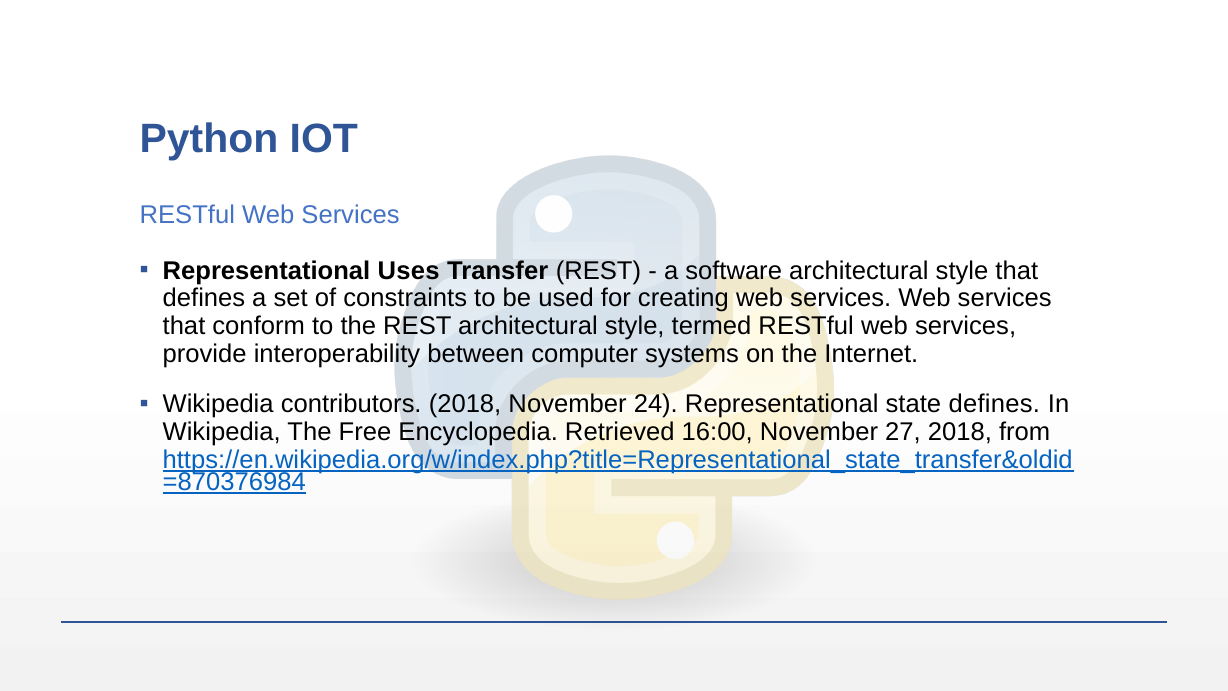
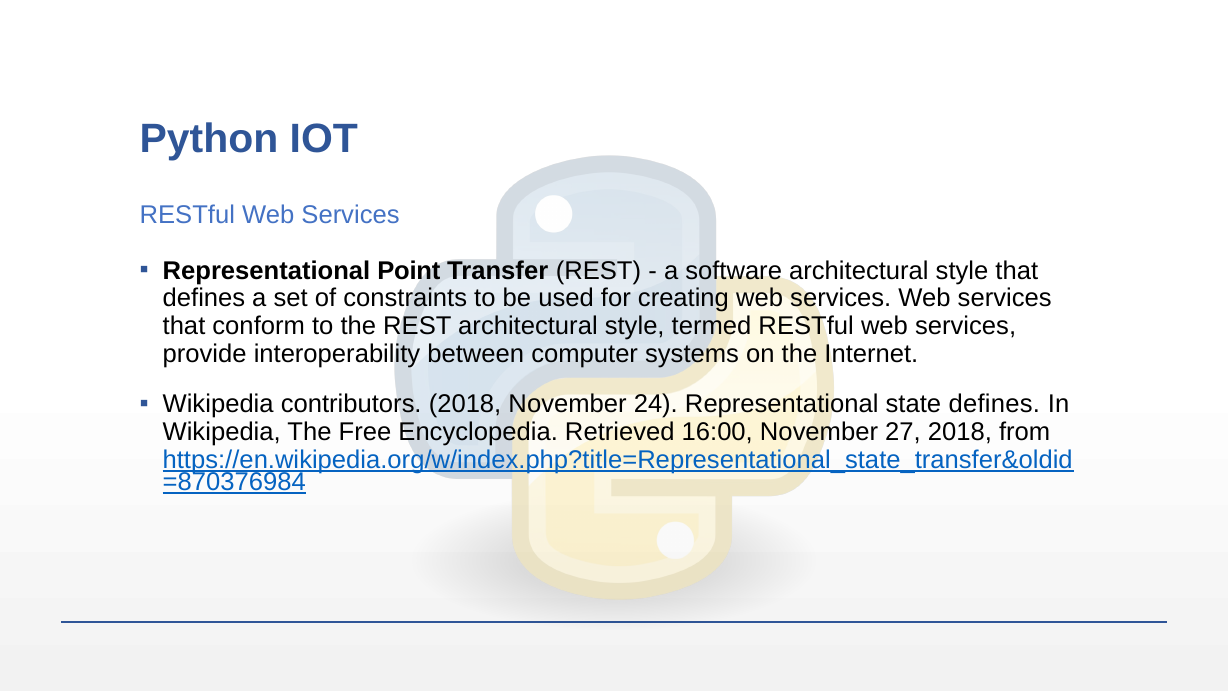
Uses: Uses -> Point
